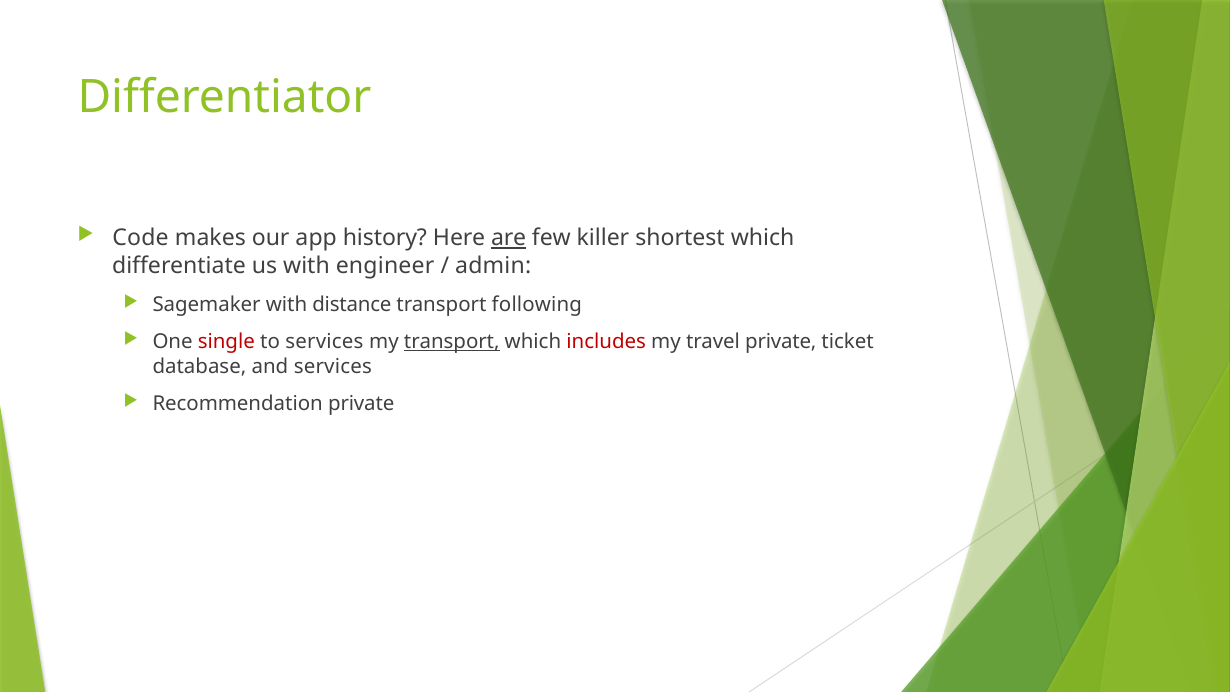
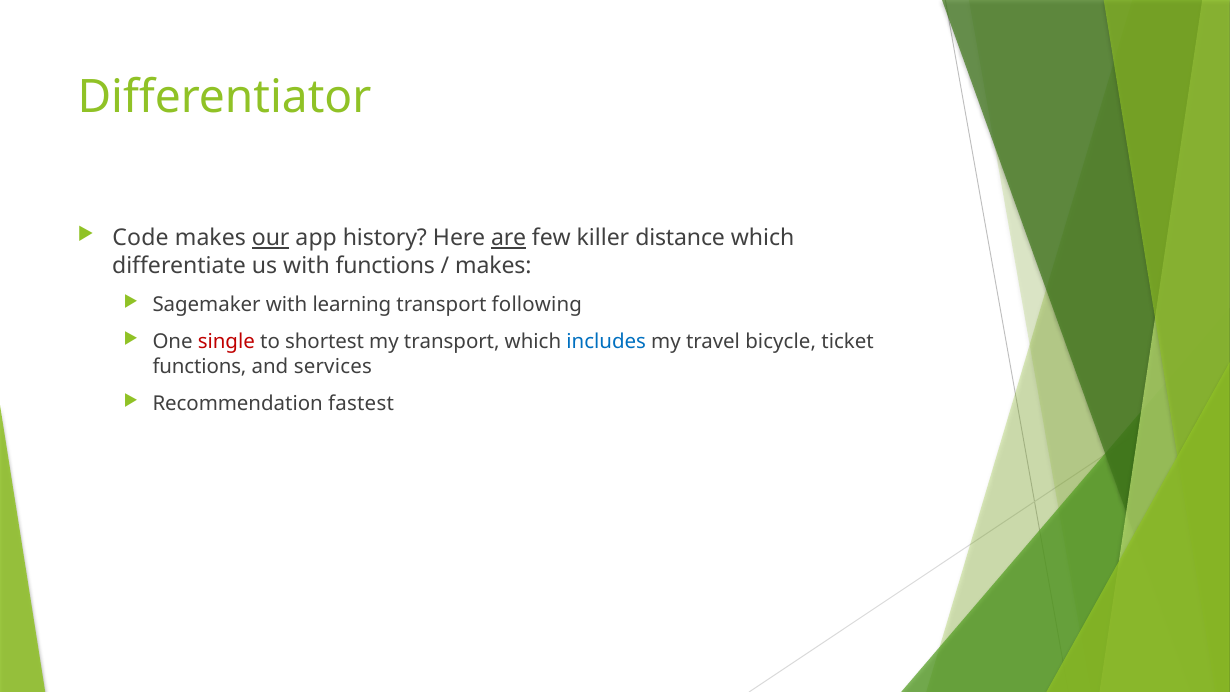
our underline: none -> present
shortest: shortest -> distance
with engineer: engineer -> functions
admin at (493, 266): admin -> makes
distance: distance -> learning
to services: services -> shortest
transport at (452, 342) underline: present -> none
includes colour: red -> blue
travel private: private -> bicycle
database at (199, 366): database -> functions
Recommendation private: private -> fastest
